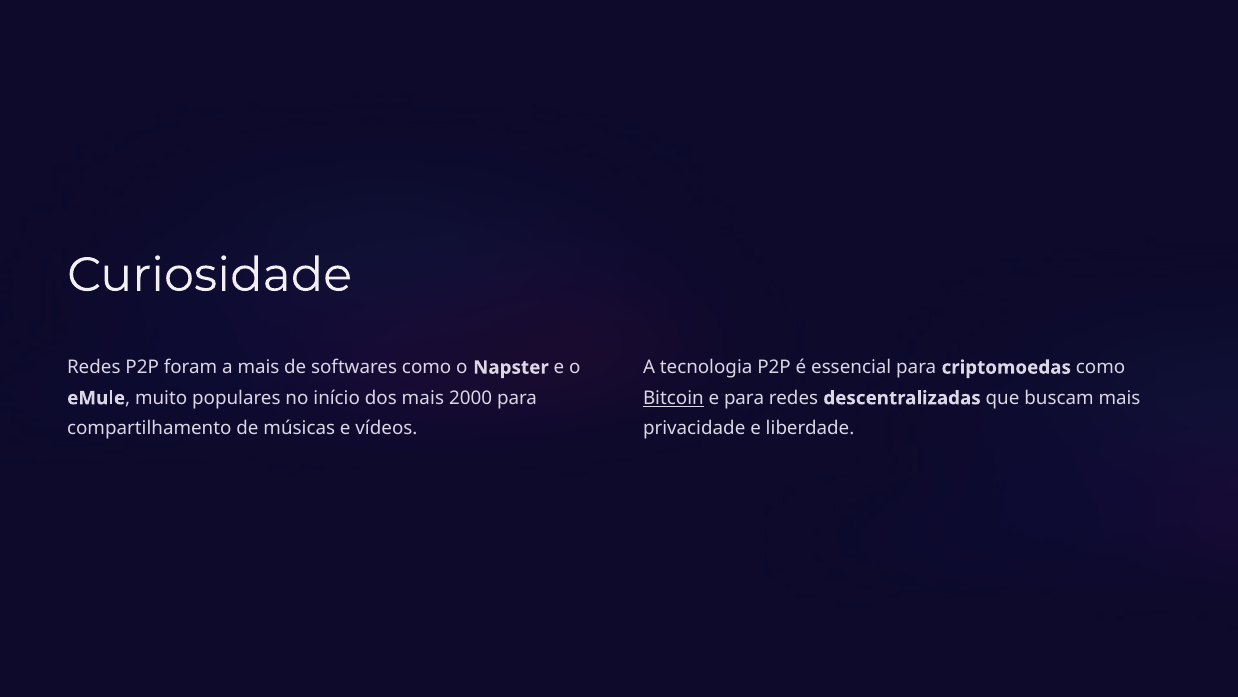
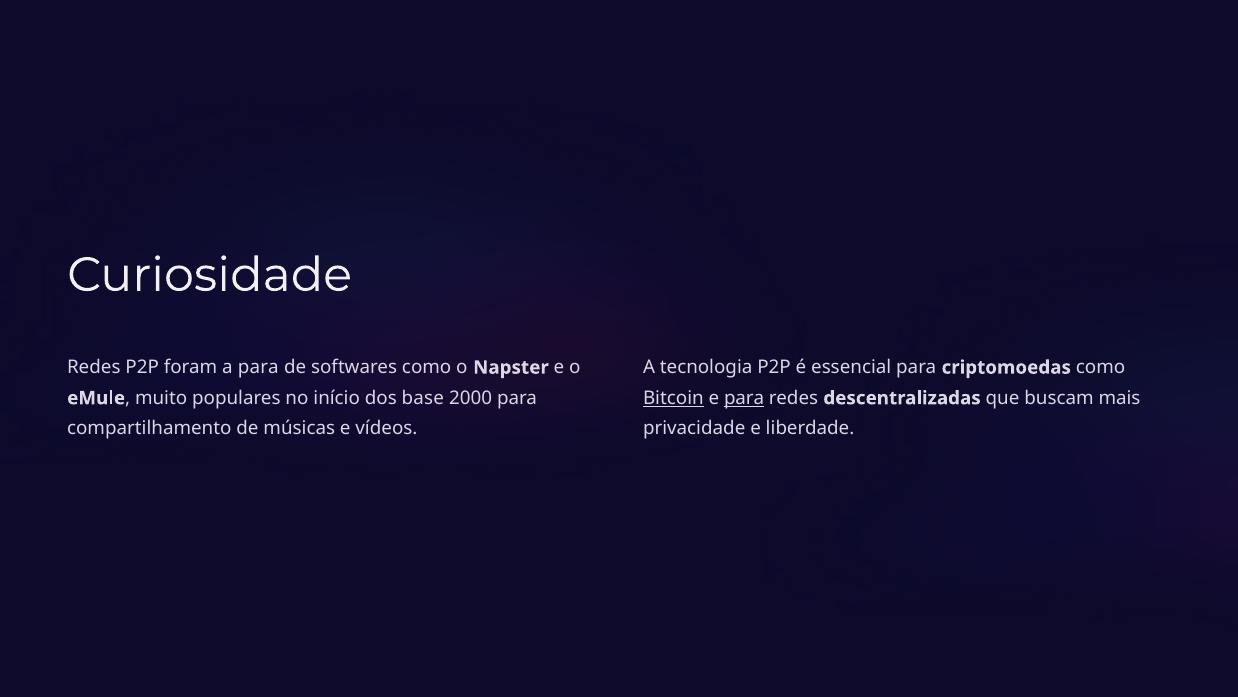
a mais: mais -> para
dos mais: mais -> base
para at (744, 398) underline: none -> present
